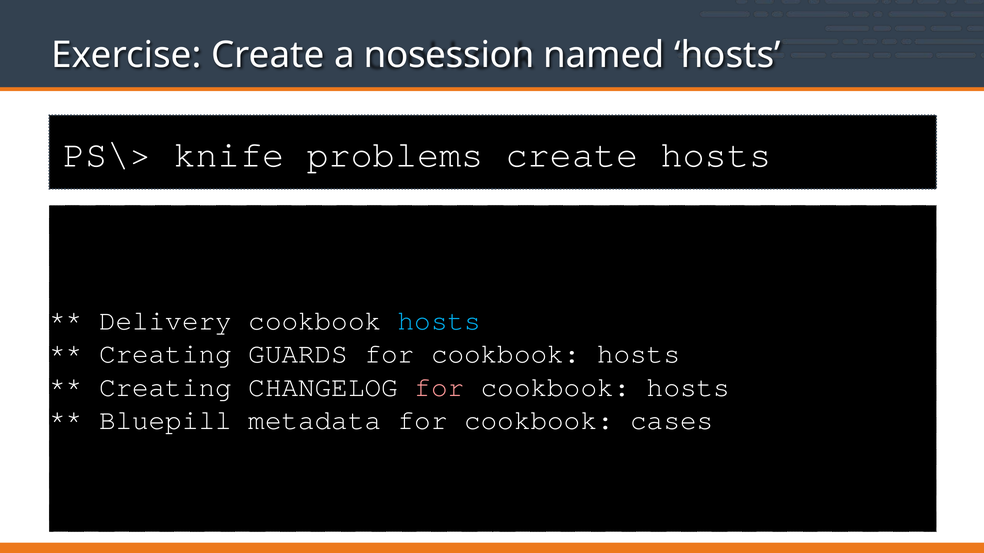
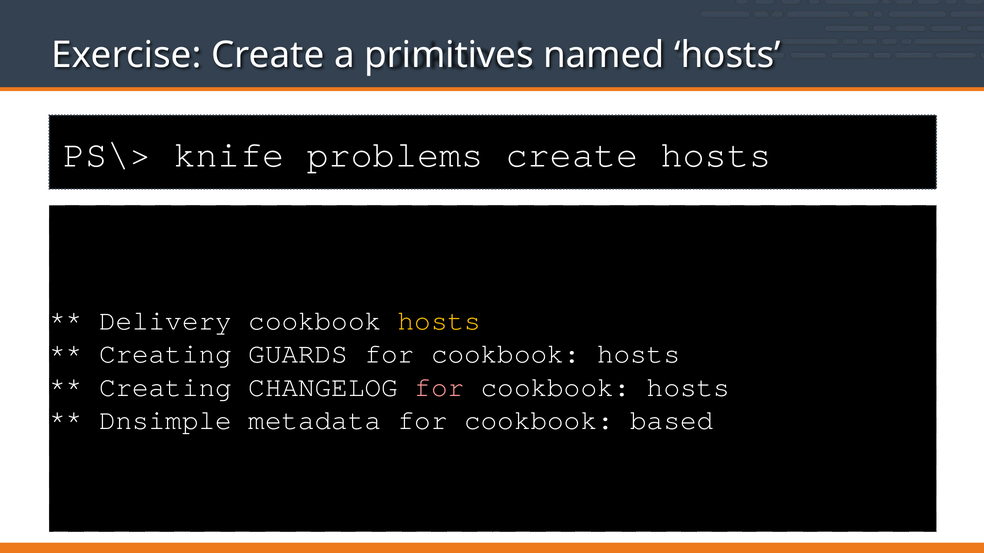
nosession: nosession -> primitives
hosts at (439, 321) colour: light blue -> yellow
Bluepill: Bluepill -> Dnsimple
cases: cases -> based
